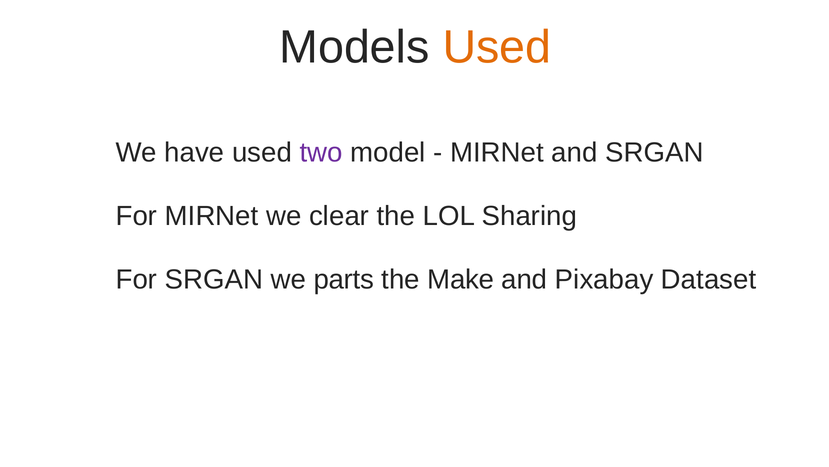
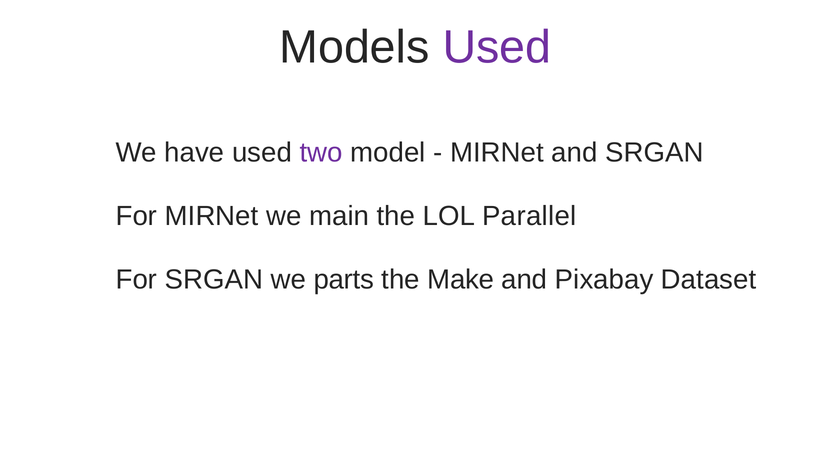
Used at (497, 47) colour: orange -> purple
clear: clear -> main
Sharing: Sharing -> Parallel
